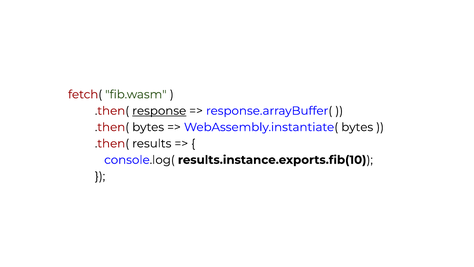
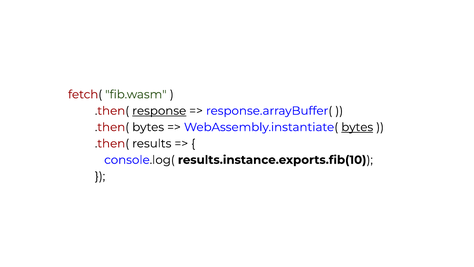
bytes at (357, 127) underline: none -> present
